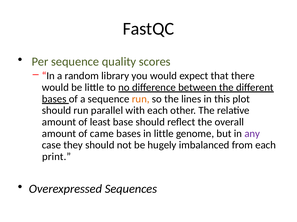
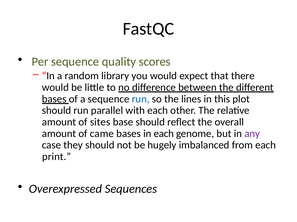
run at (141, 99) colour: orange -> blue
least: least -> sites
in little: little -> each
